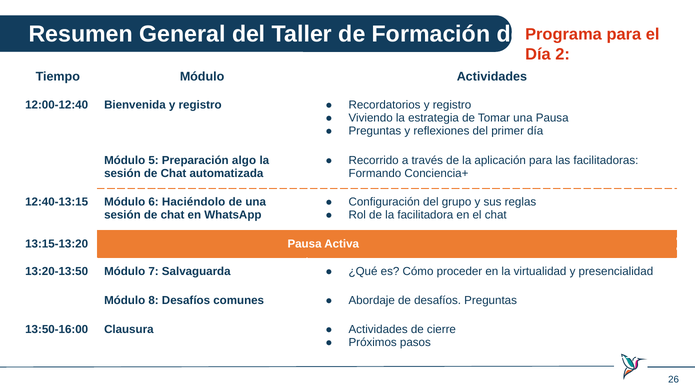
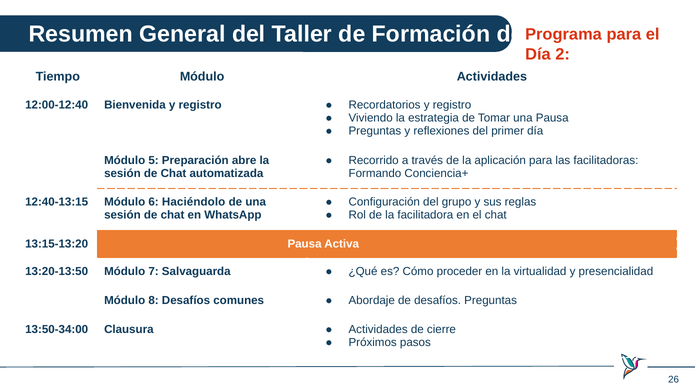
algo: algo -> abre
13:50-16:00: 13:50-16:00 -> 13:50-34:00
